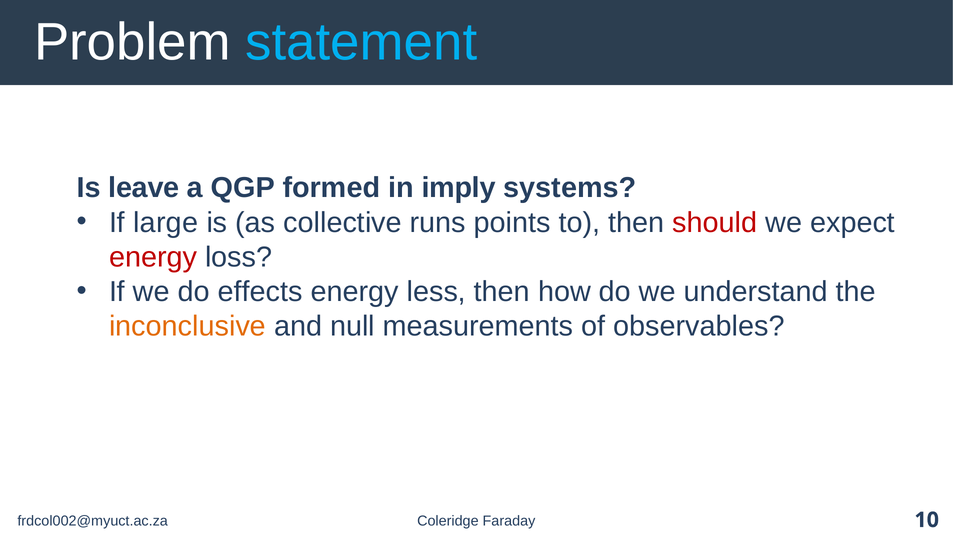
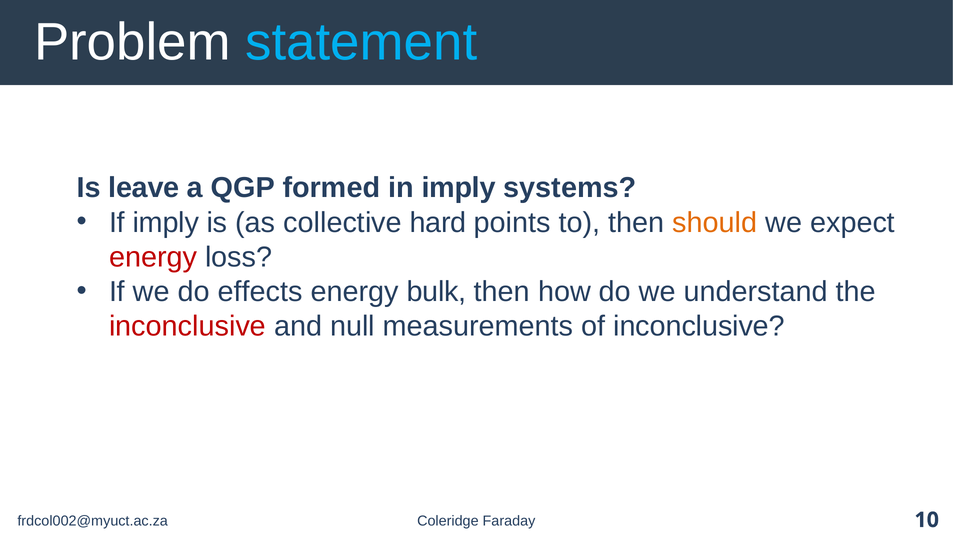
If large: large -> imply
runs: runs -> hard
should colour: red -> orange
less: less -> bulk
inconclusive at (188, 326) colour: orange -> red
of observables: observables -> inconclusive
